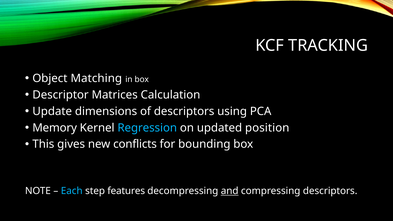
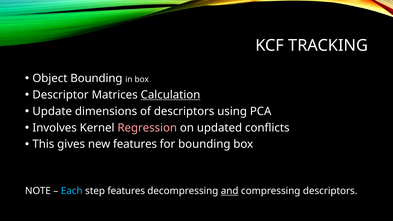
Object Matching: Matching -> Bounding
Calculation underline: none -> present
Memory: Memory -> Involves
Regression colour: light blue -> pink
position: position -> conflicts
new conflicts: conflicts -> features
